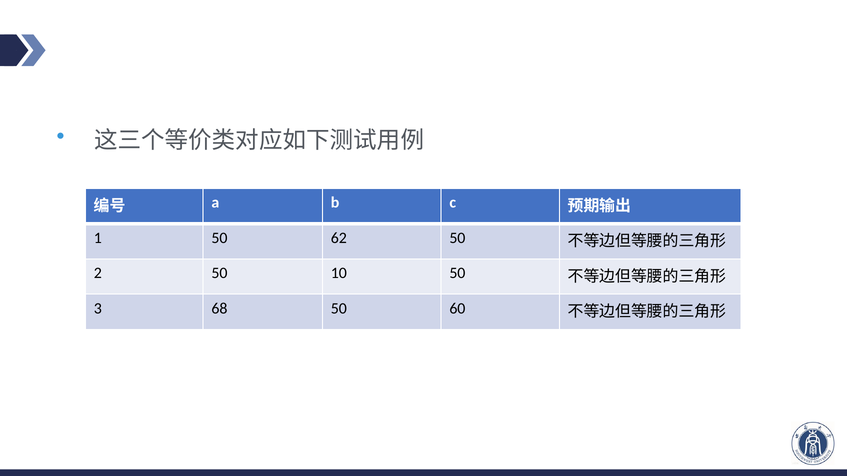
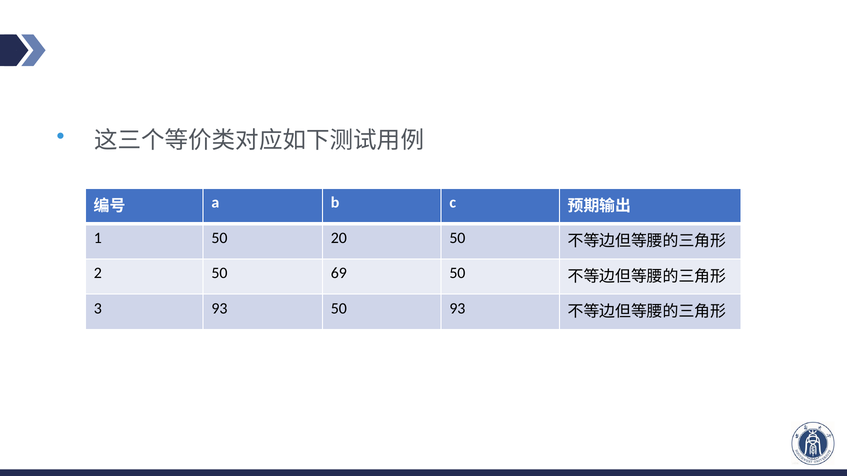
62: 62 -> 20
10: 10 -> 69
3 68: 68 -> 93
50 60: 60 -> 93
